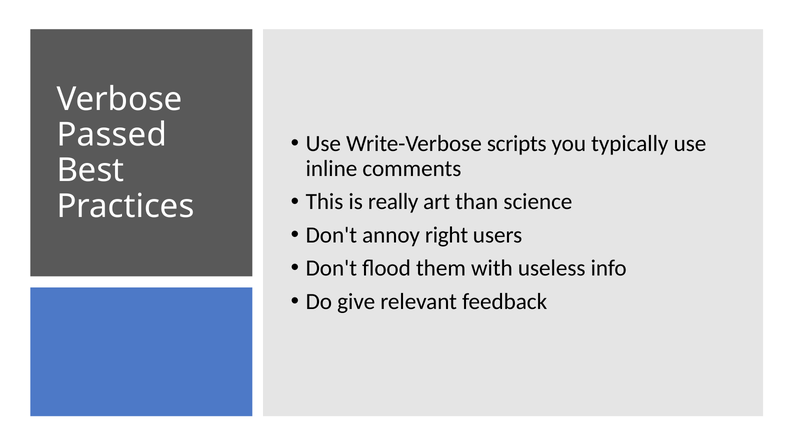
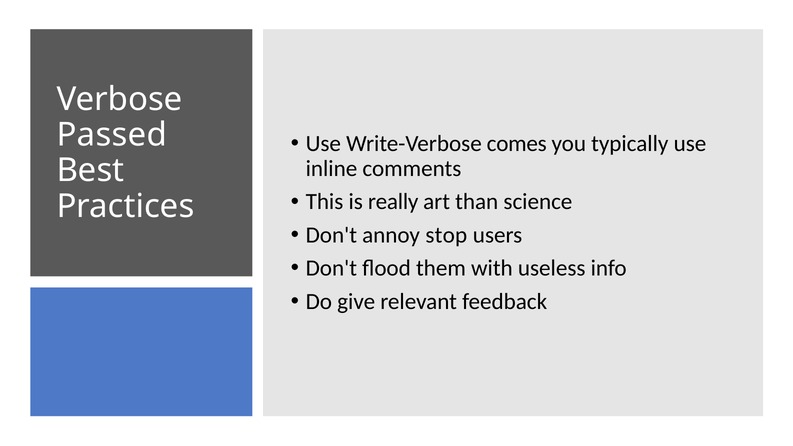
scripts: scripts -> comes
right: right -> stop
